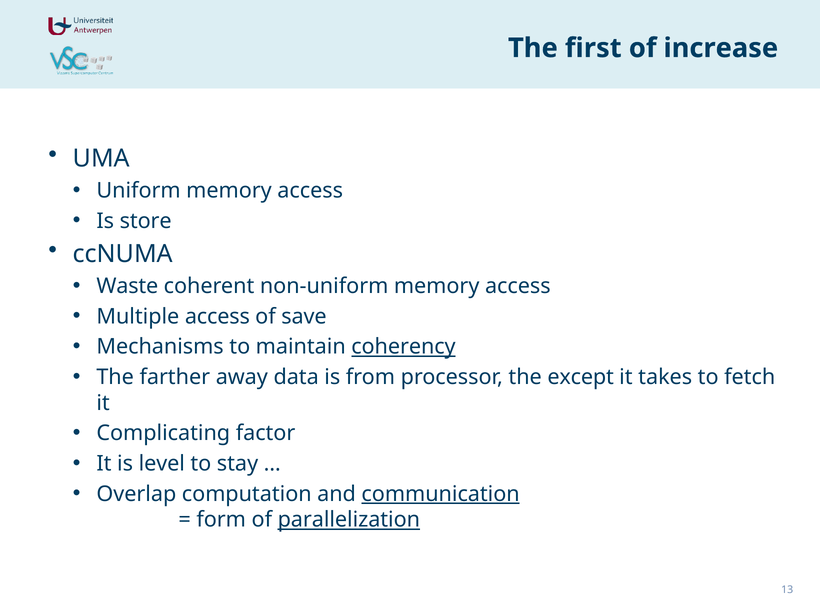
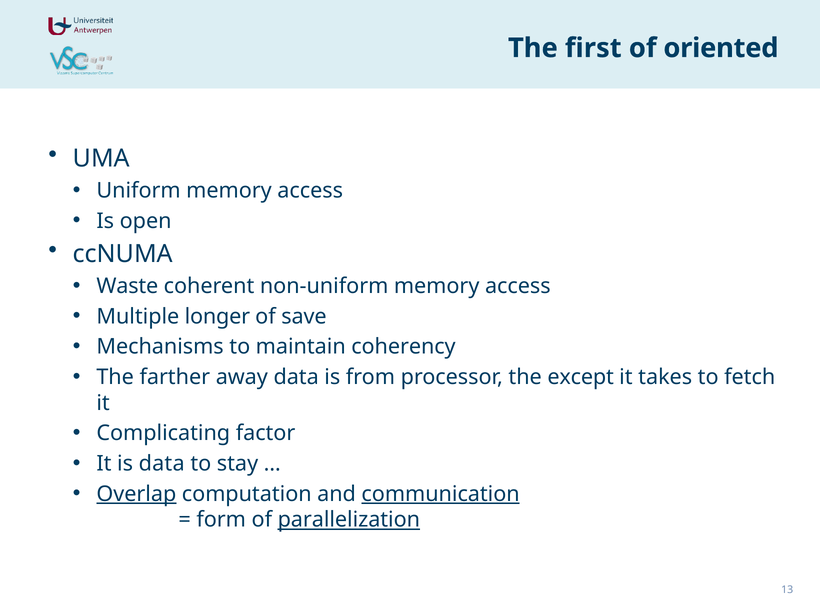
increase: increase -> oriented
store: store -> open
Multiple access: access -> longer
coherency underline: present -> none
is level: level -> data
Overlap underline: none -> present
